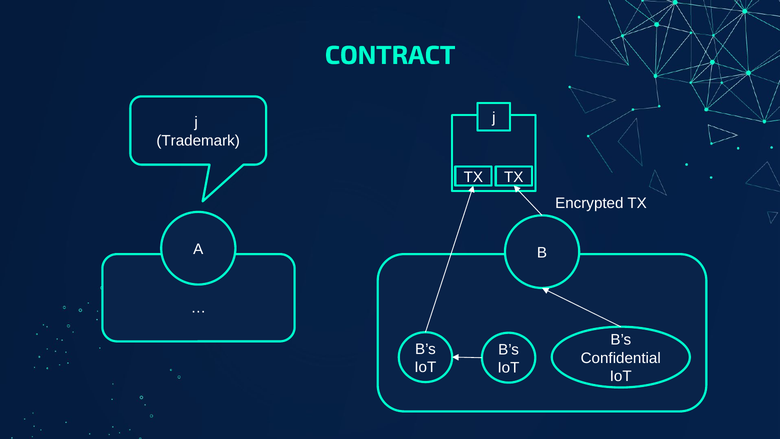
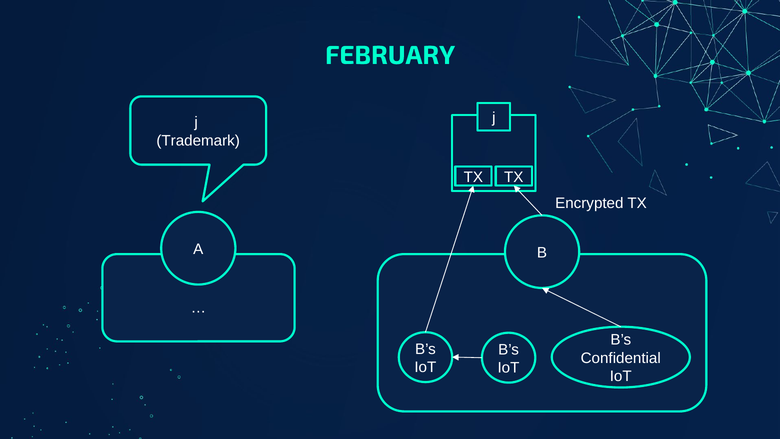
CONTRACT: CONTRACT -> FEBRUARY
